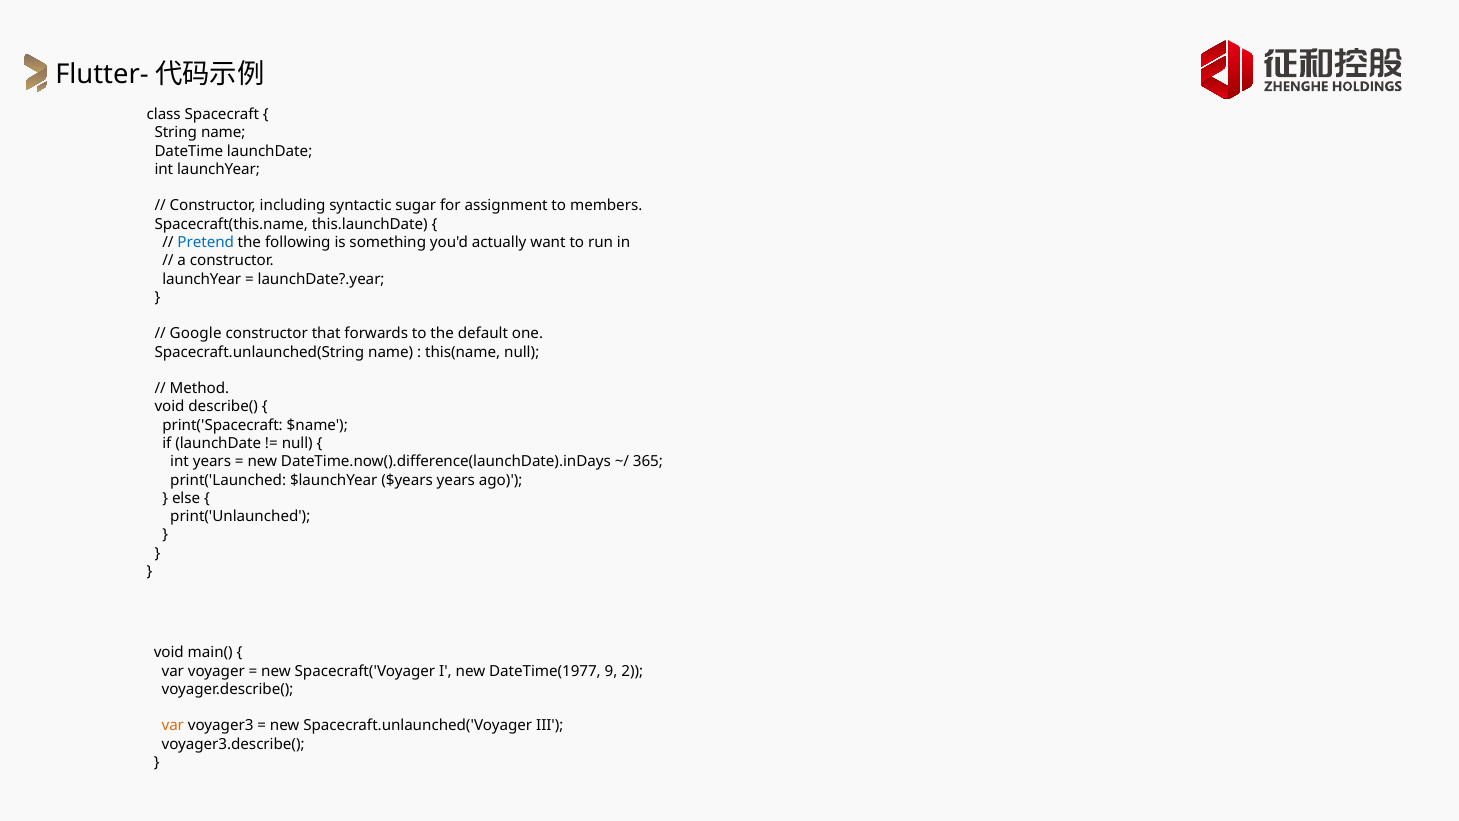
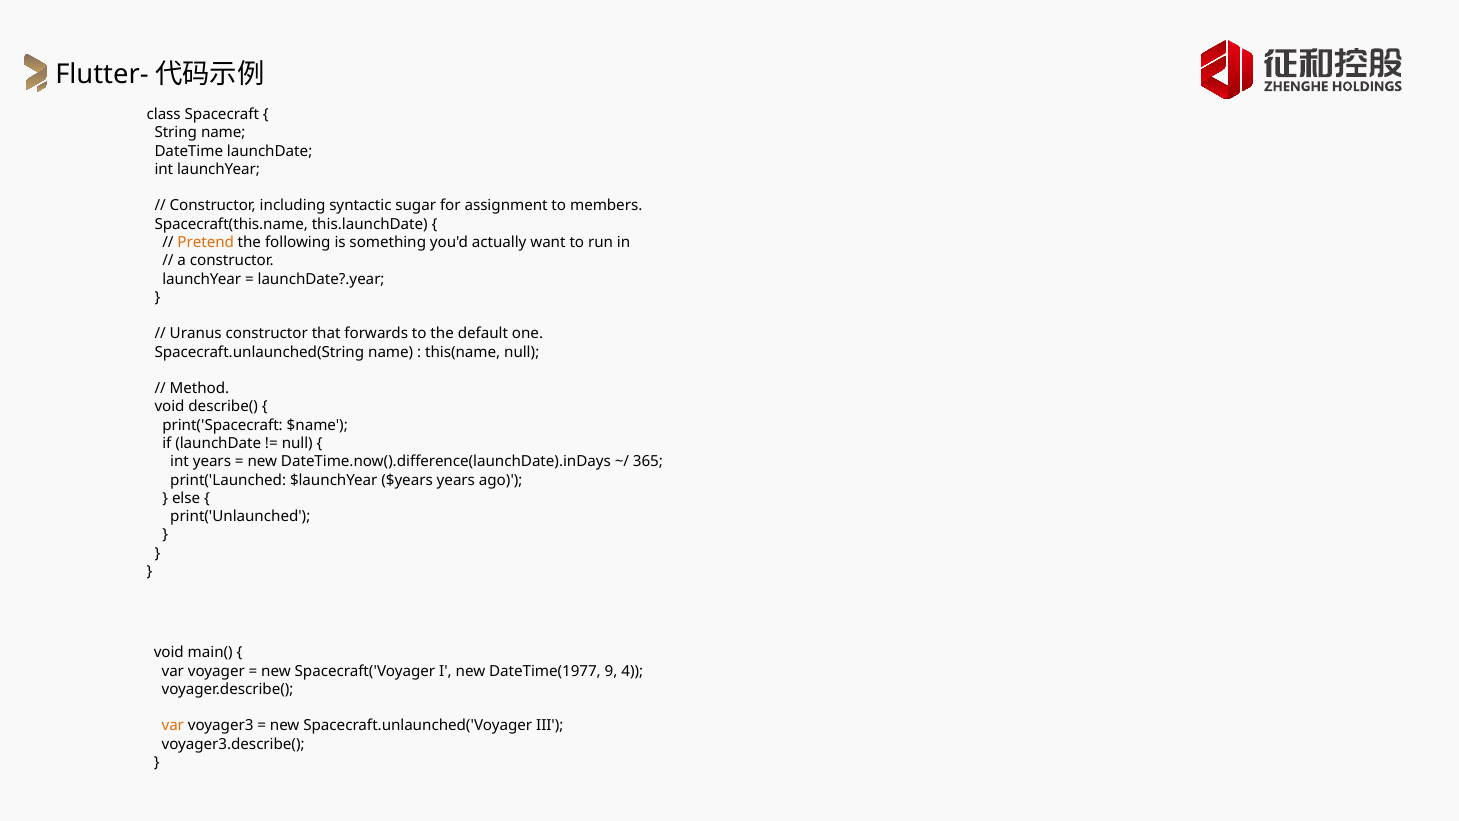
Pretend colour: blue -> orange
Google: Google -> Uranus
2: 2 -> 4
